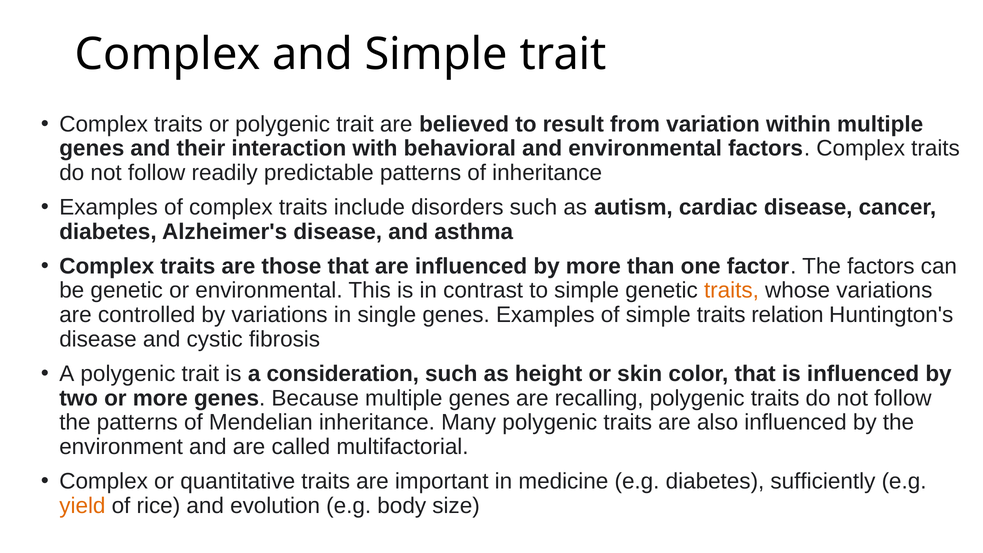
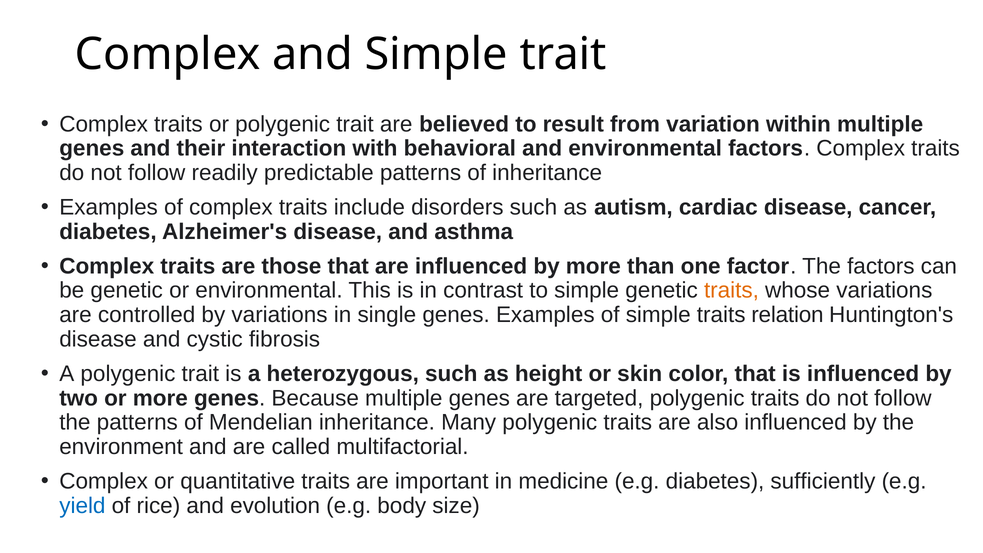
consideration: consideration -> heterozygous
recalling: recalling -> targeted
yield colour: orange -> blue
